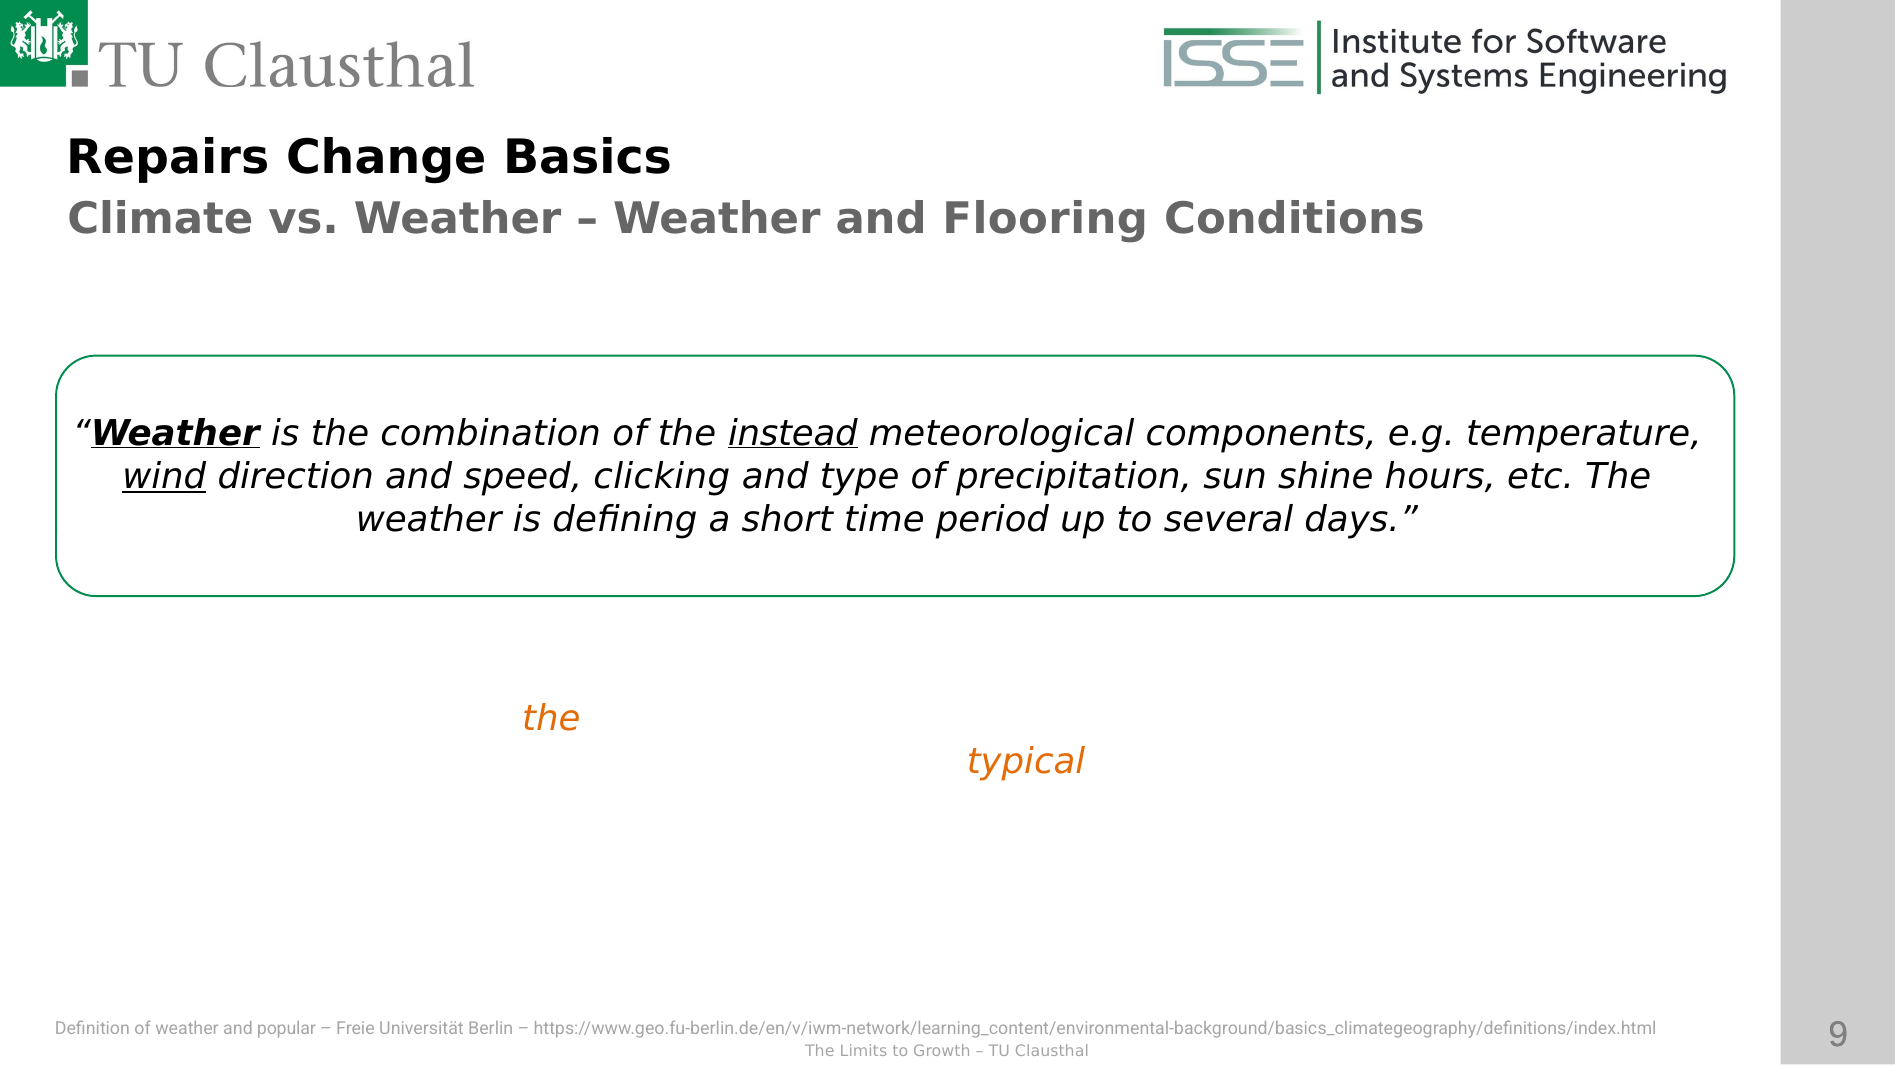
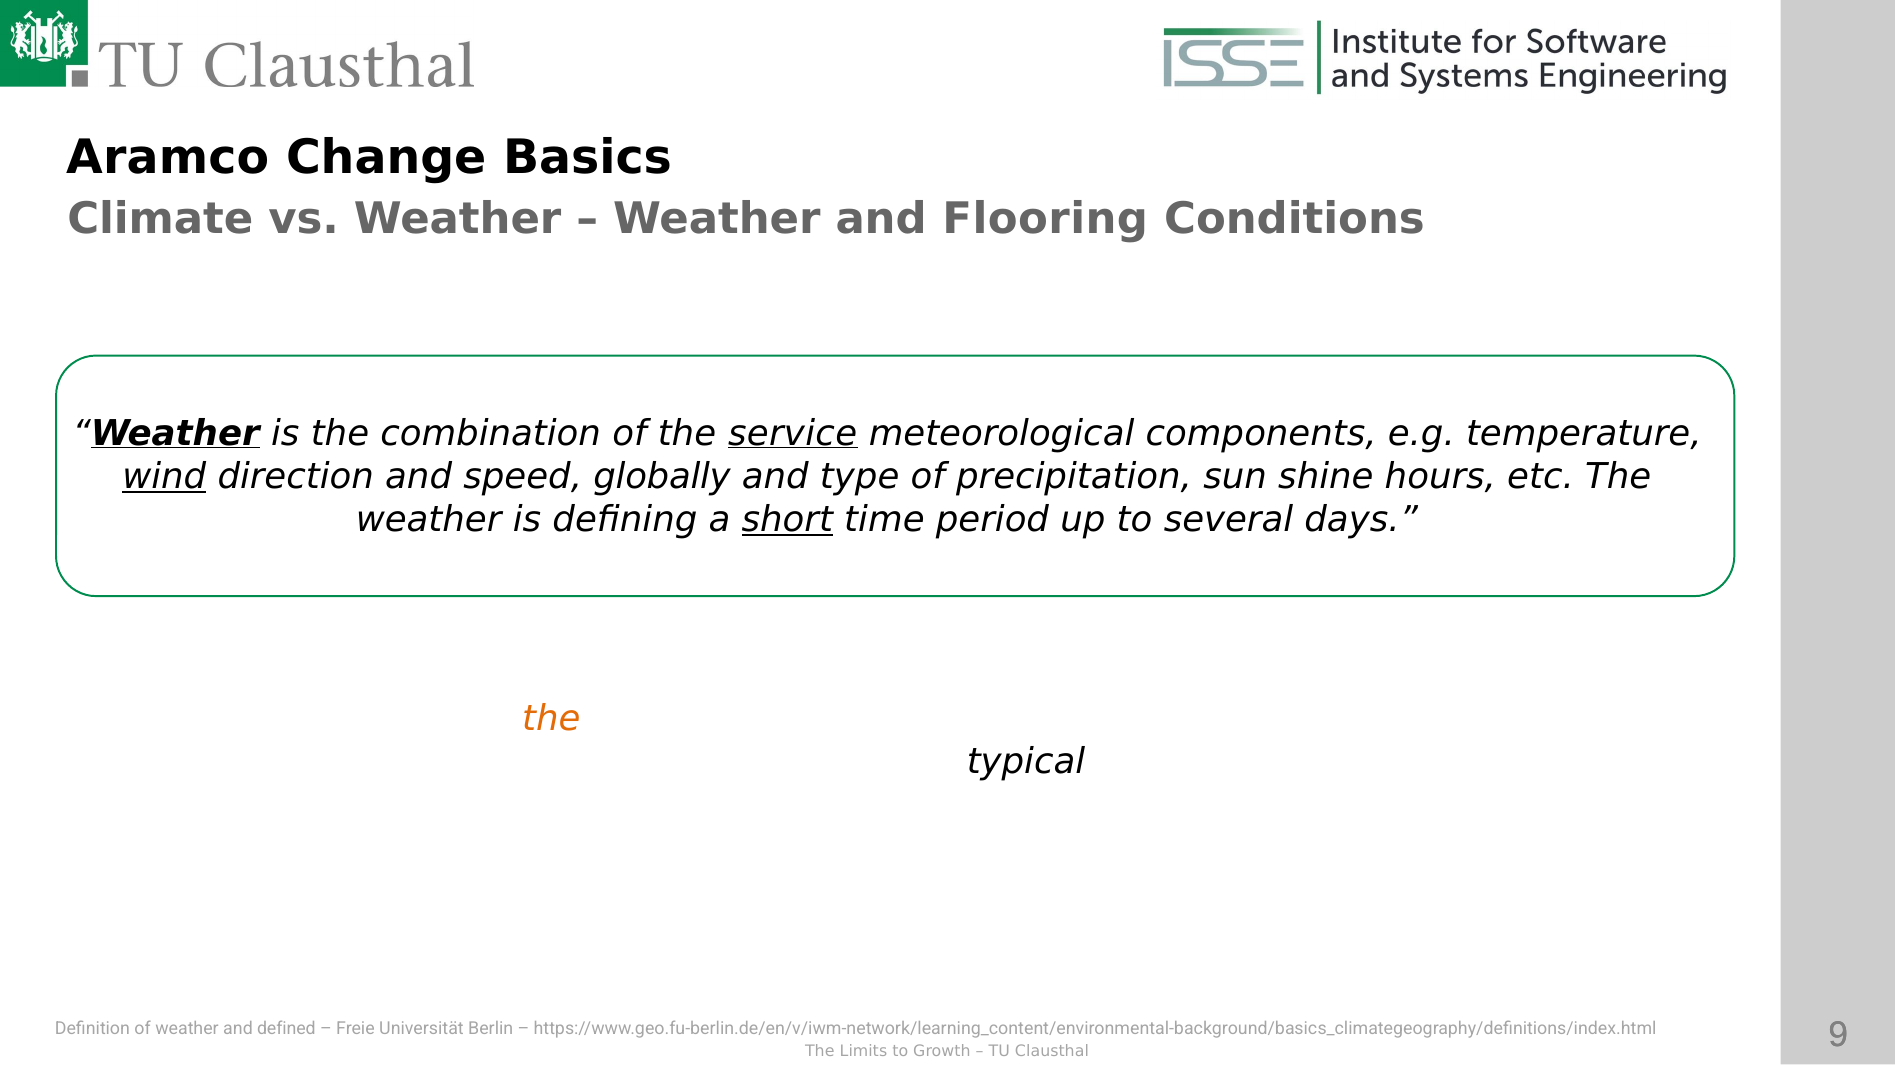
Repairs: Repairs -> Aramco
instead: instead -> service
clicking: clicking -> globally
short underline: none -> present
typical at (1026, 761) colour: orange -> black
and popular: popular -> defined
